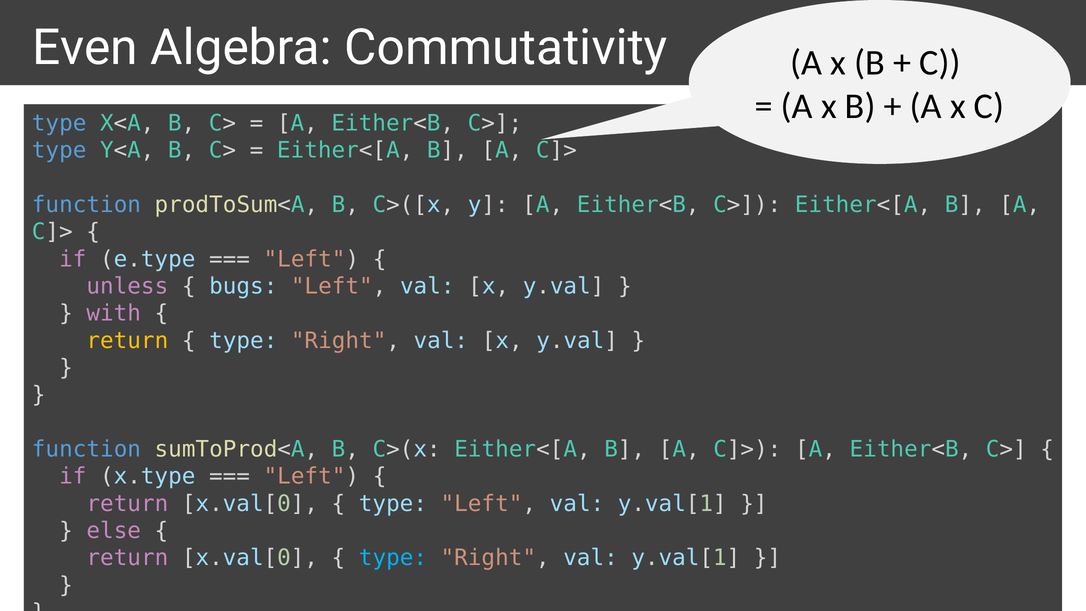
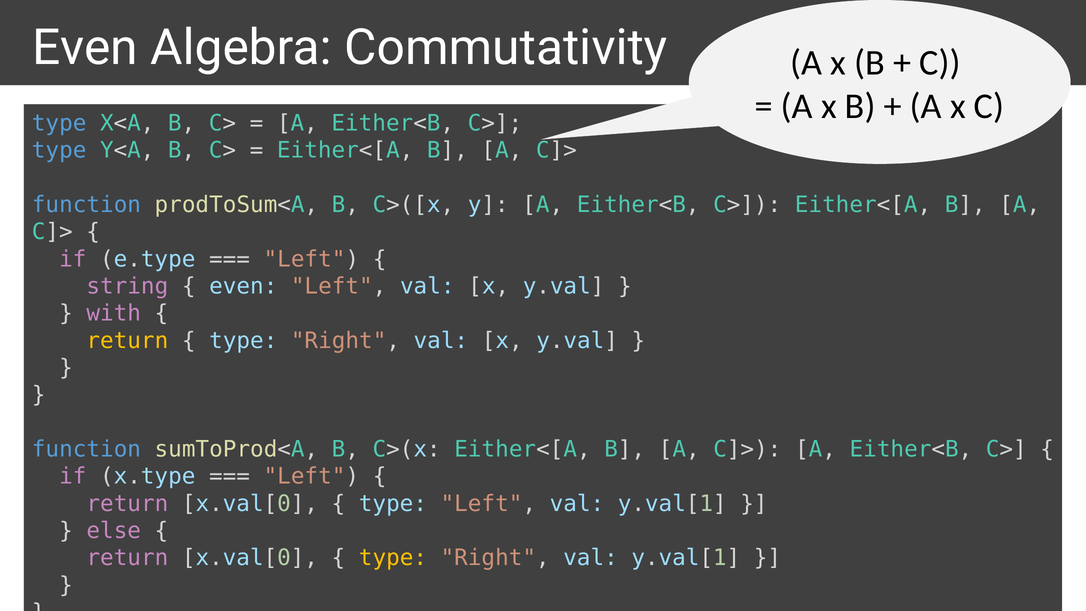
unless: unless -> string
bugs at (243, 286): bugs -> even
type at (393, 558) colour: light blue -> yellow
